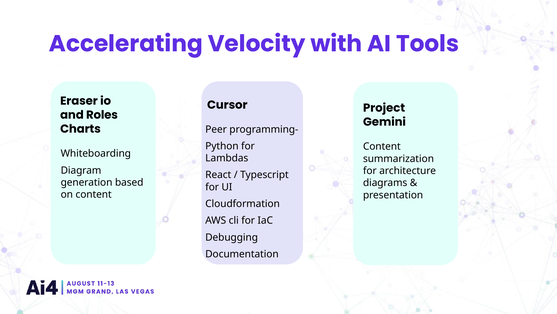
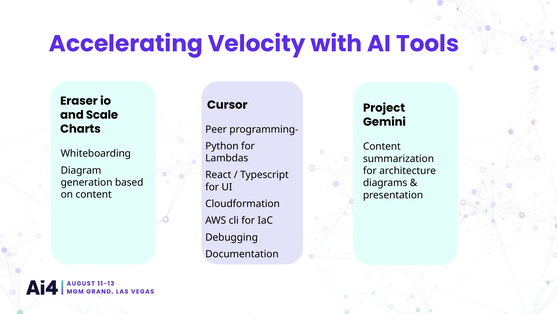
Roles: Roles -> Scale
